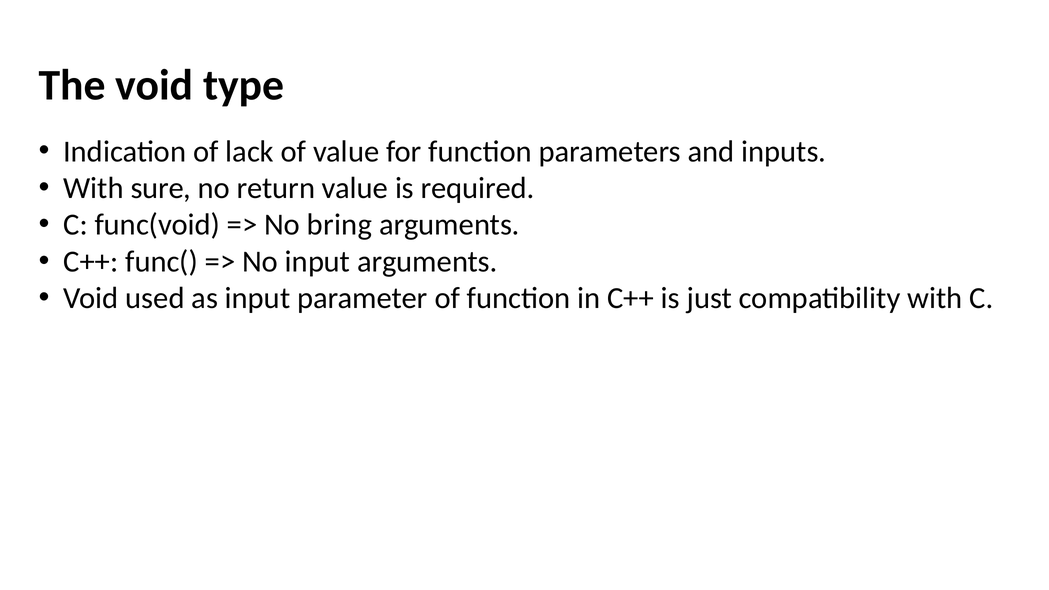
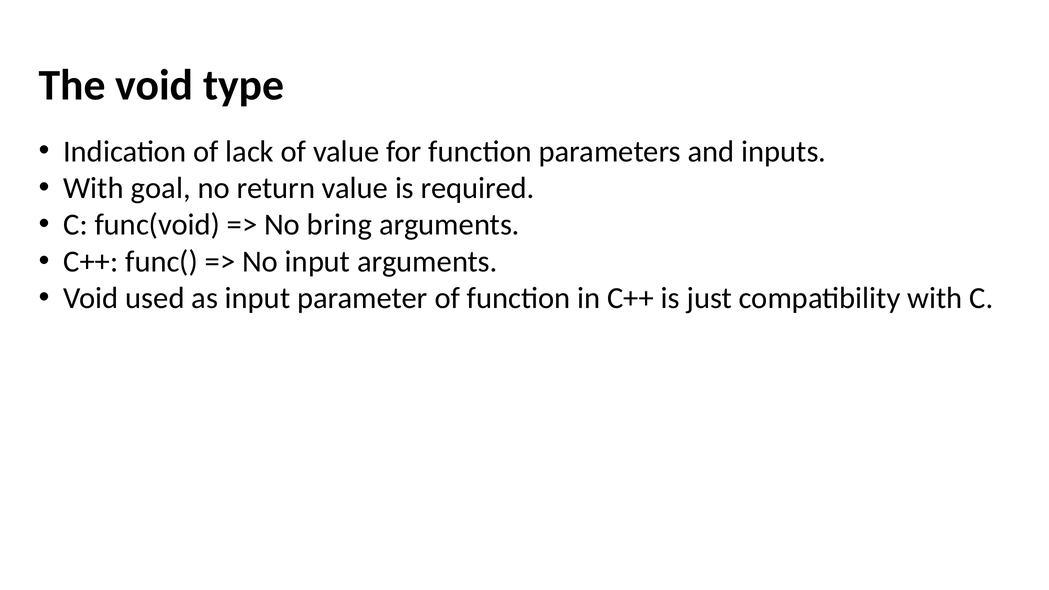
sure: sure -> goal
